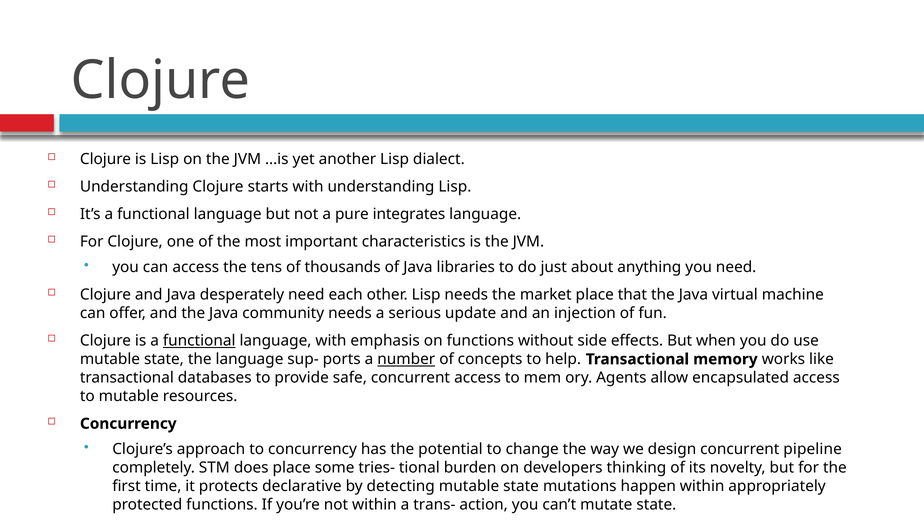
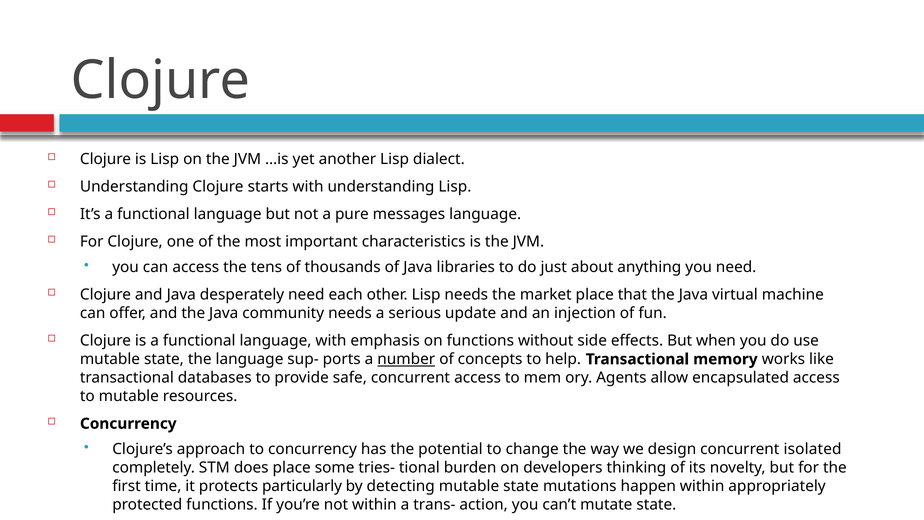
integrates: integrates -> messages
functional at (199, 341) underline: present -> none
pipeline: pipeline -> isolated
declarative: declarative -> particularly
